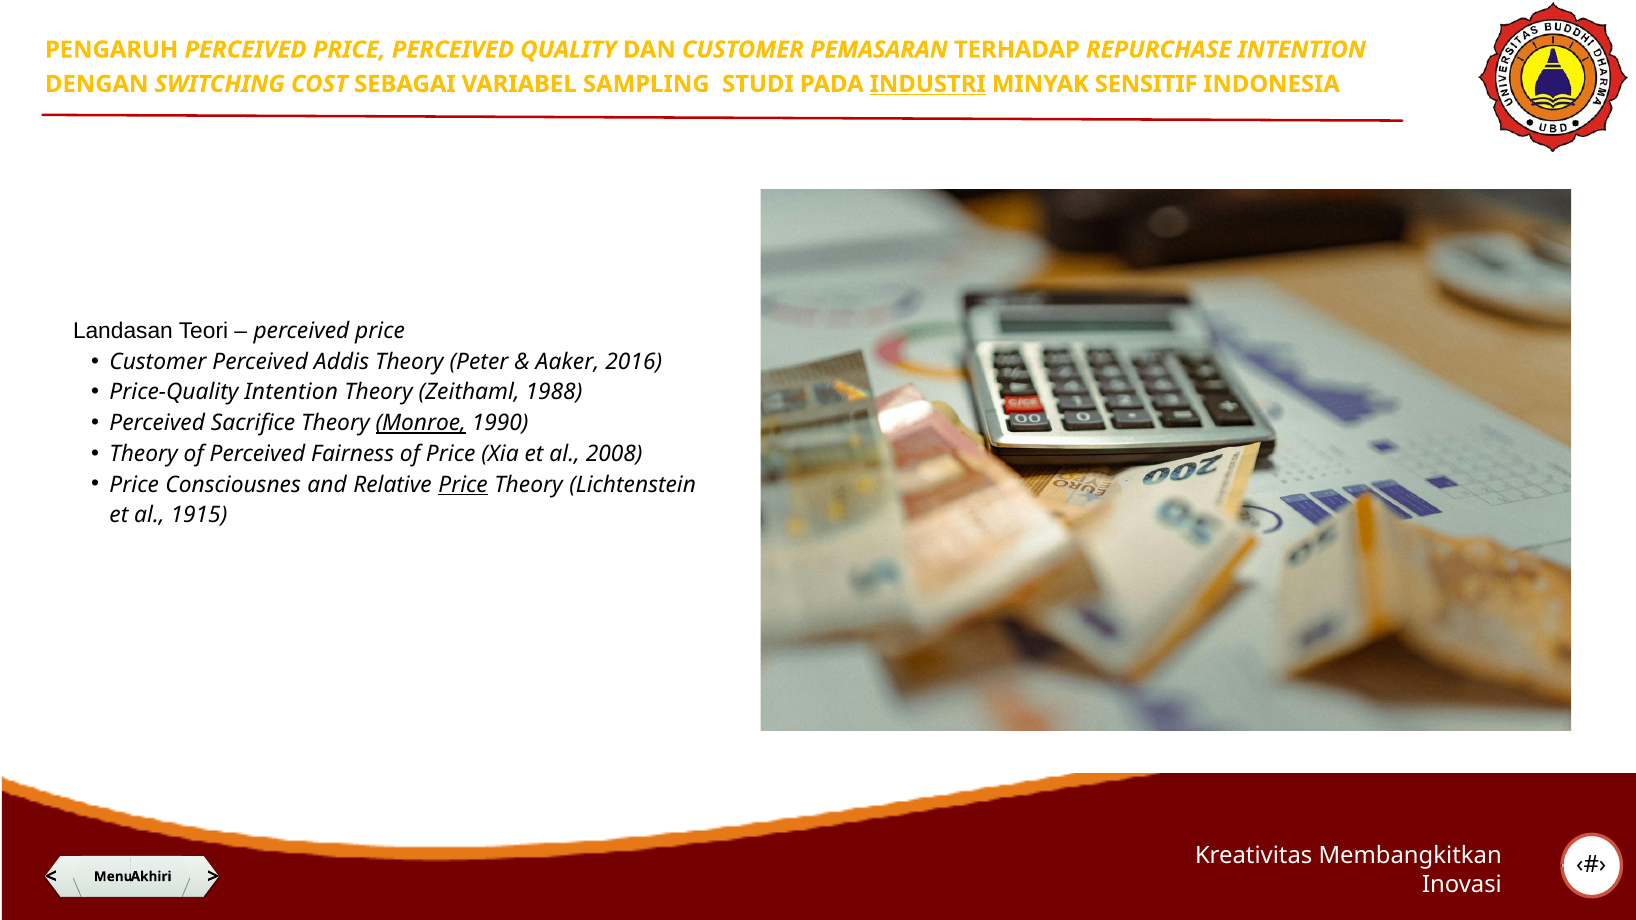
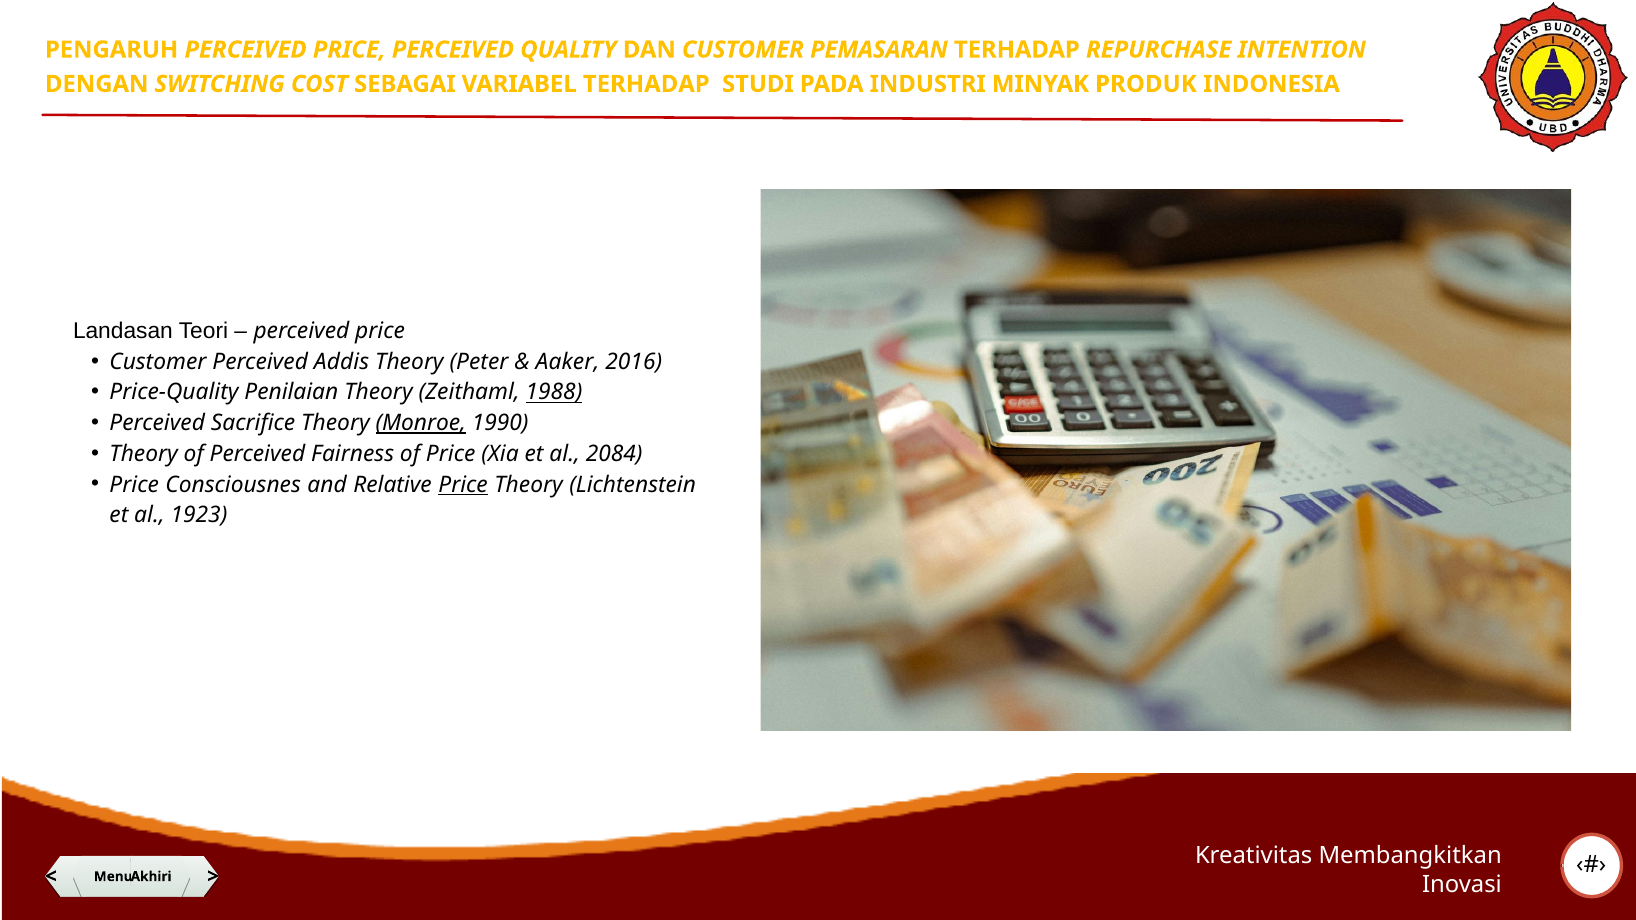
VARIABEL SAMPLING: SAMPLING -> TERHADAP
INDUSTRI underline: present -> none
SENSITIF: SENSITIF -> PRODUK
Price-Quality Intention: Intention -> Penilaian
1988 underline: none -> present
2008: 2008 -> 2084
1915: 1915 -> 1923
